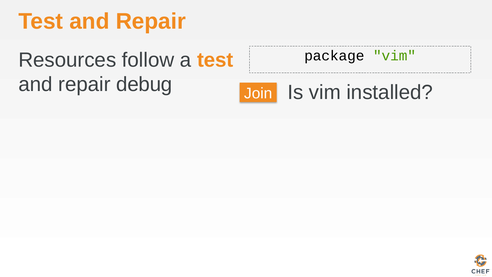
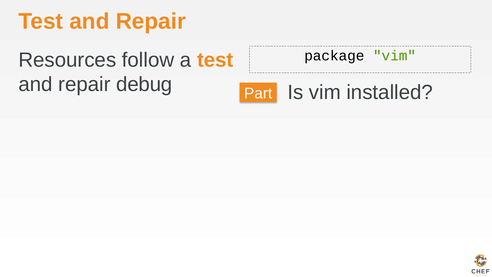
Join: Join -> Part
